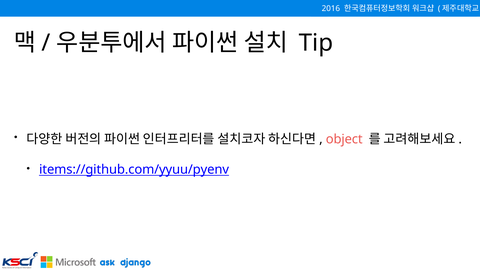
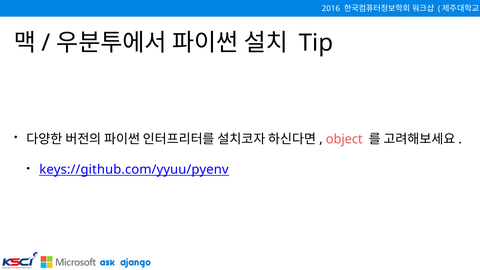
items://github.com/yyuu/pyenv: items://github.com/yyuu/pyenv -> keys://github.com/yyuu/pyenv
